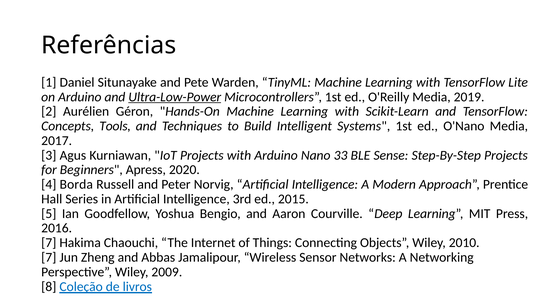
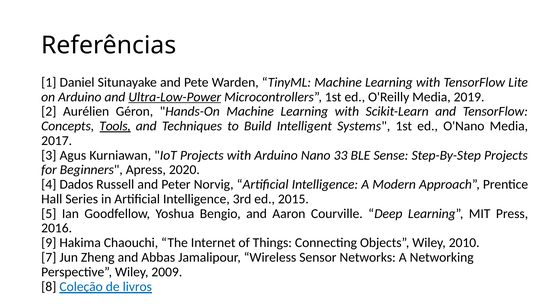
Tools underline: none -> present
Borda: Borda -> Dados
7 at (49, 243): 7 -> 9
